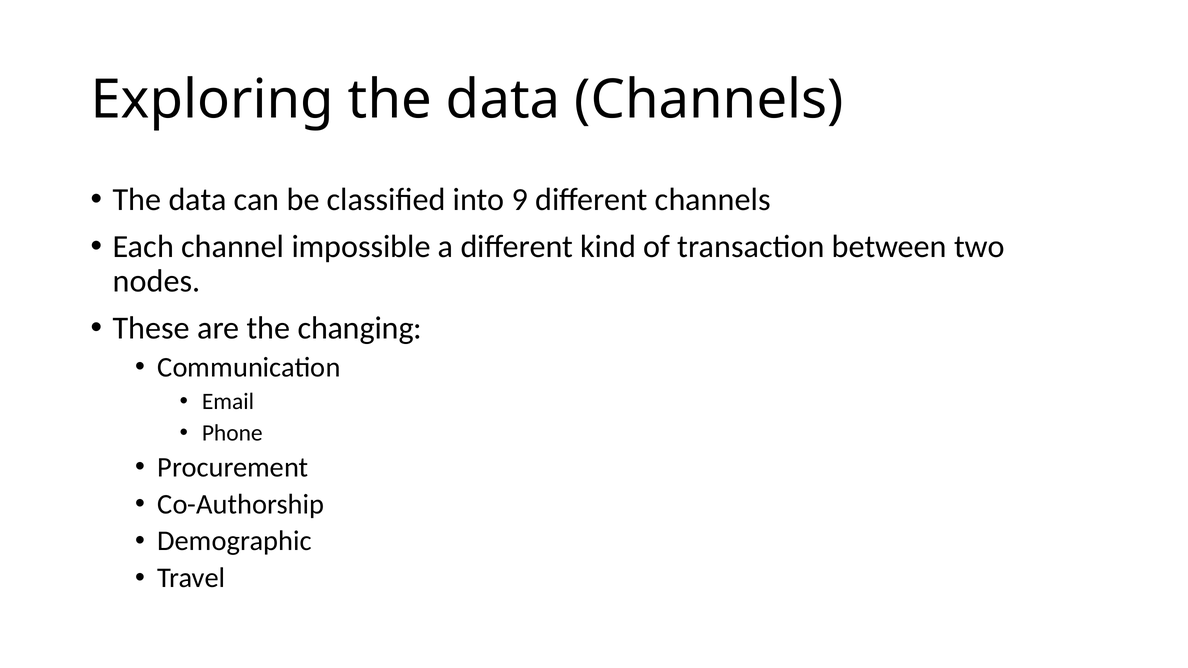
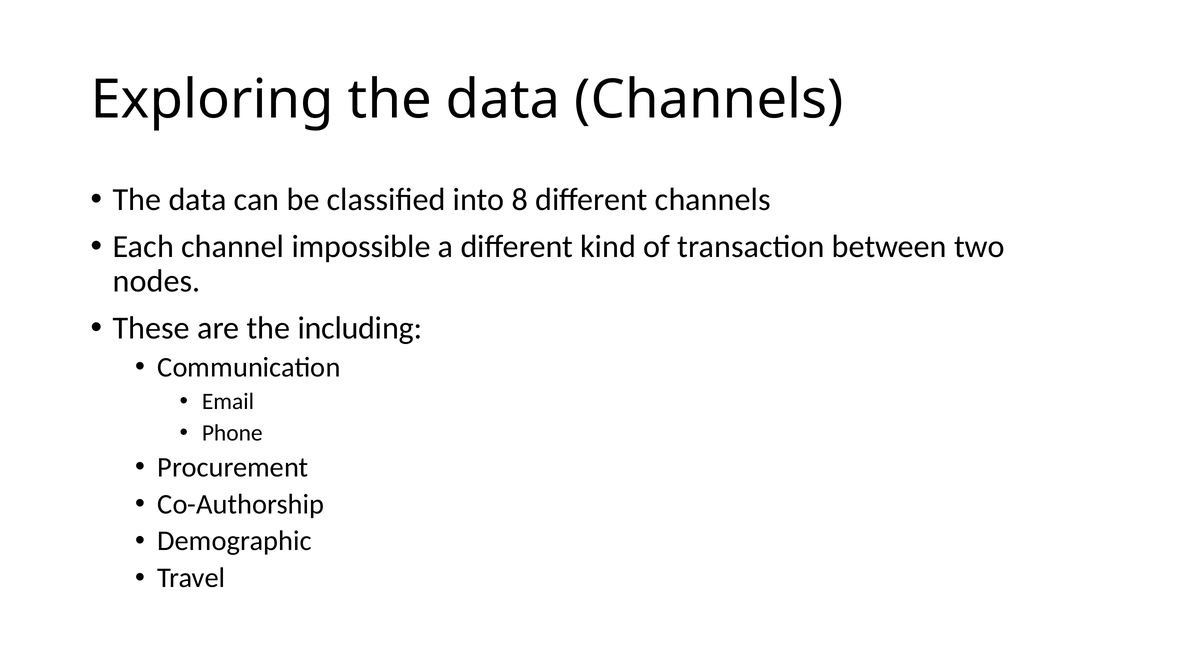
9: 9 -> 8
changing: changing -> including
